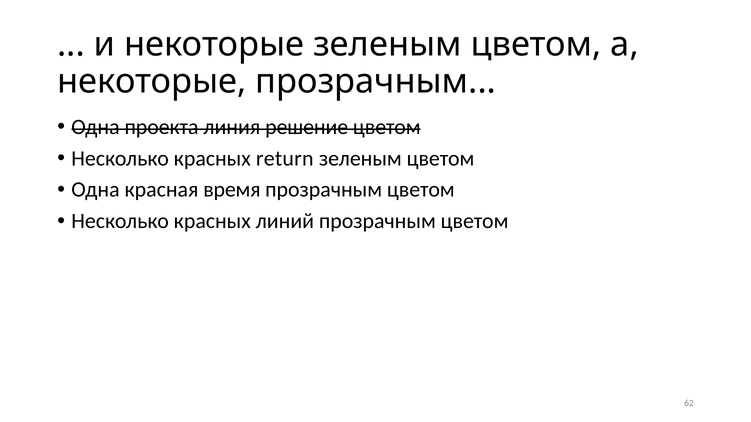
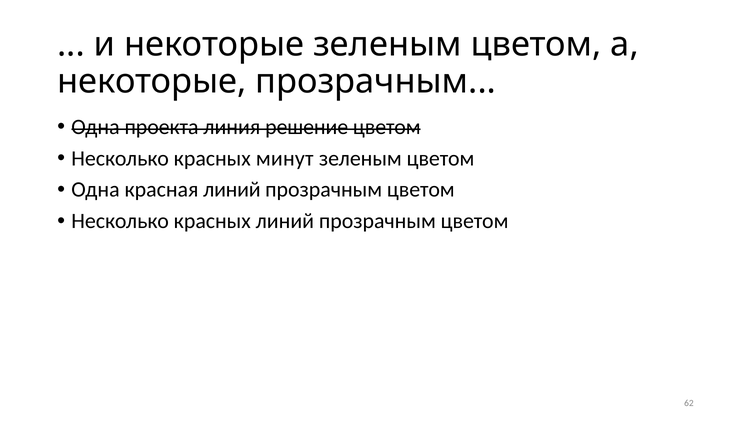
return: return -> минут
красная время: время -> линий
